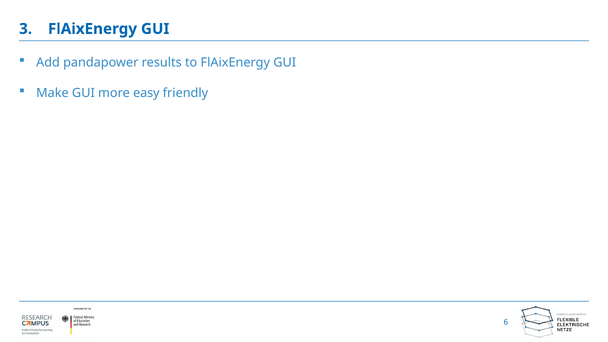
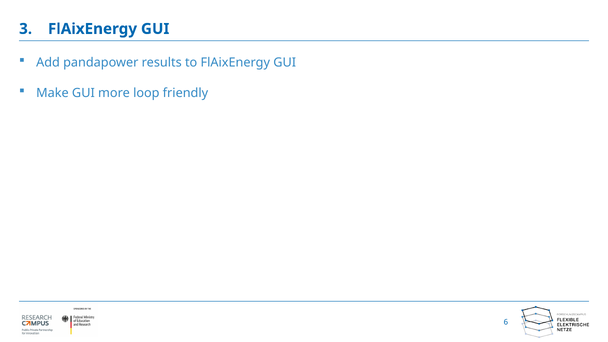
easy: easy -> loop
